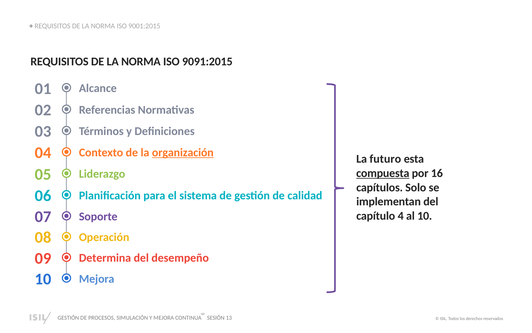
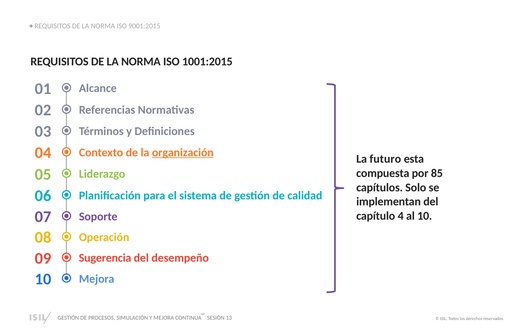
9091:2015: 9091:2015 -> 1001:2015
compuesta underline: present -> none
16: 16 -> 85
Determina: Determina -> Sugerencia
